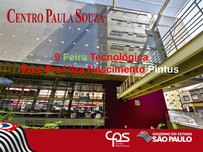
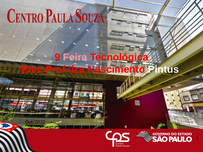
Feira colour: light green -> pink
